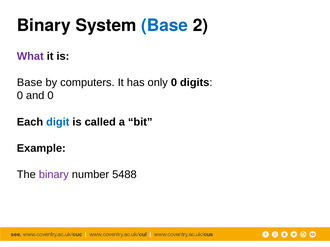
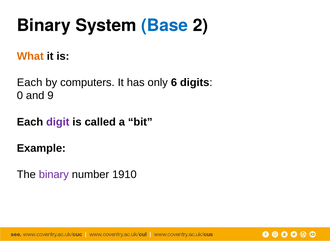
What colour: purple -> orange
Base at (30, 83): Base -> Each
only 0: 0 -> 6
and 0: 0 -> 9
digit colour: blue -> purple
5488: 5488 -> 1910
